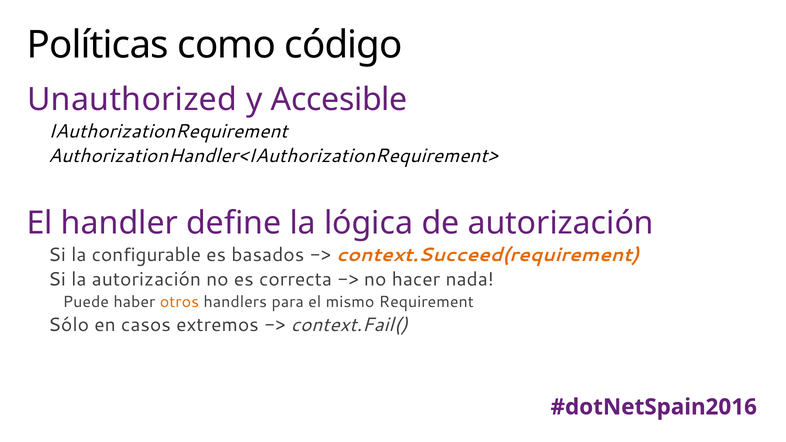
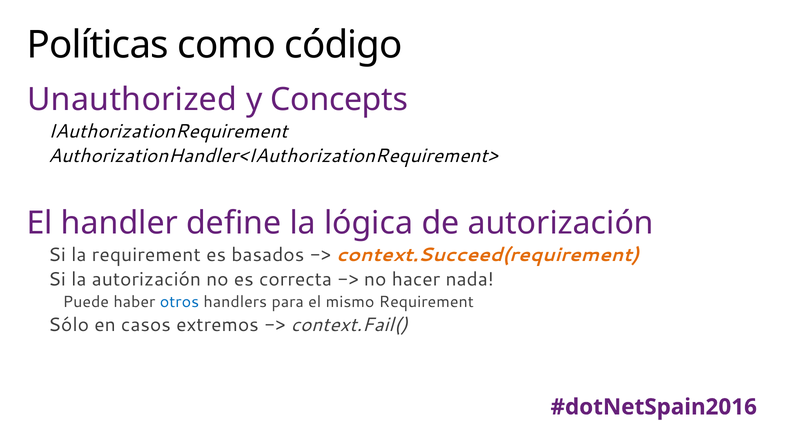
Accesible: Accesible -> Concepts
la configurable: configurable -> requirement
otros colour: orange -> blue
